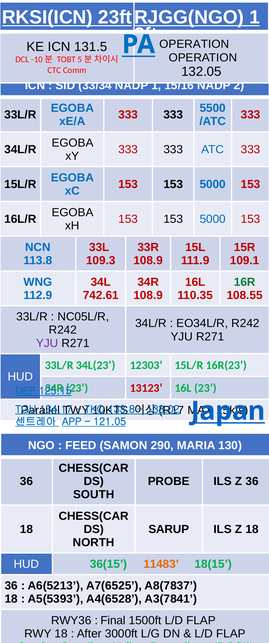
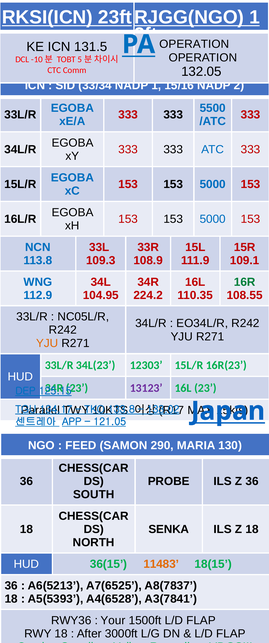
742.61: 742.61 -> 104.95
108.9 at (148, 295): 108.9 -> 224.2
YJU at (47, 343) colour: purple -> orange
13123 colour: red -> purple
SARUP: SARUP -> SENKA
Final: Final -> Your
